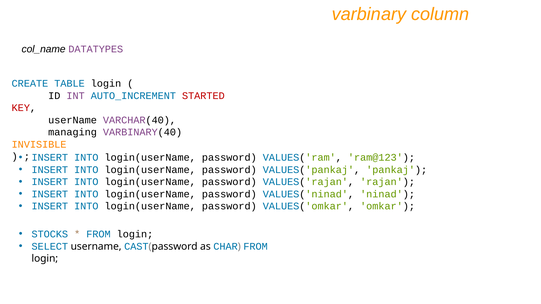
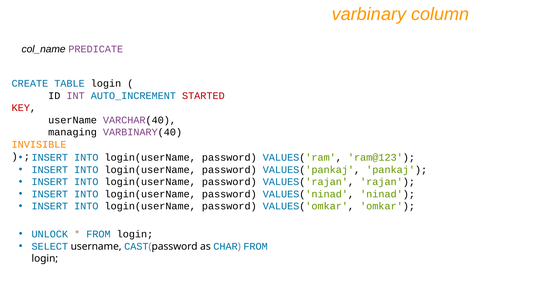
DATATYPES: DATATYPES -> PREDICATE
STOCKS: STOCKS -> UNLOCK
